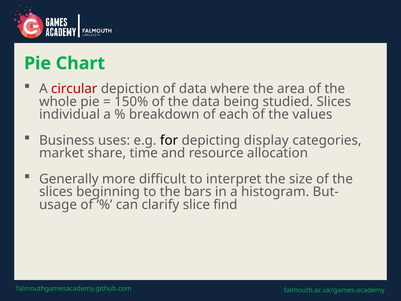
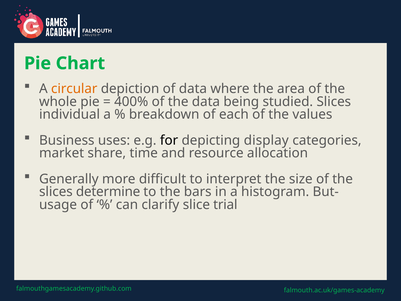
circular colour: red -> orange
150%: 150% -> 400%
beginning: beginning -> determine
find: find -> trial
